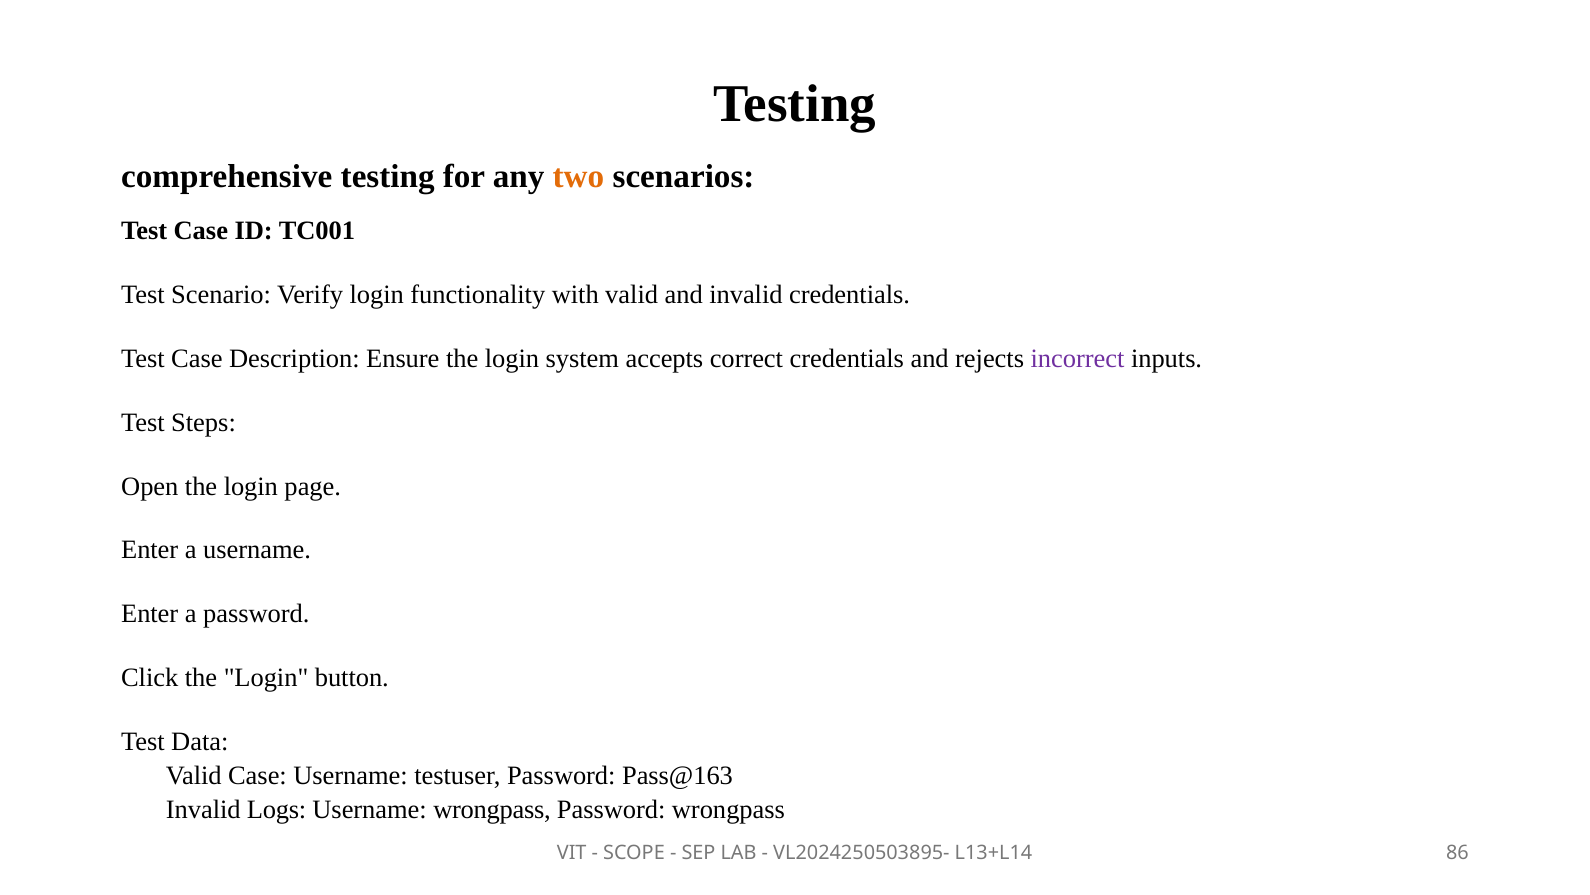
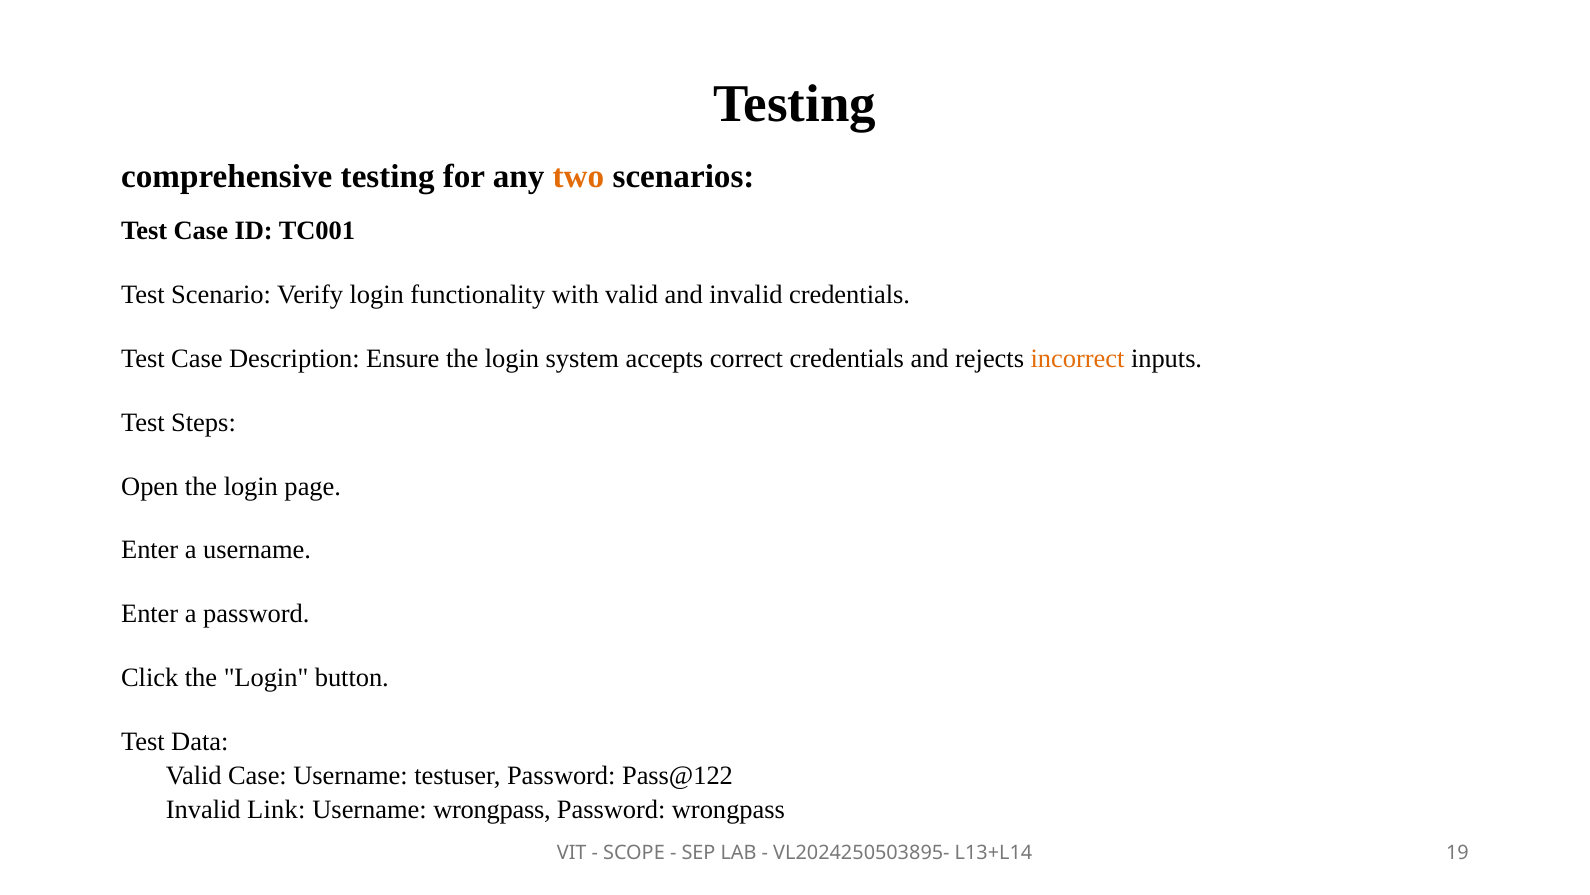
incorrect colour: purple -> orange
Pass@163: Pass@163 -> Pass@122
Logs: Logs -> Link
86: 86 -> 19
